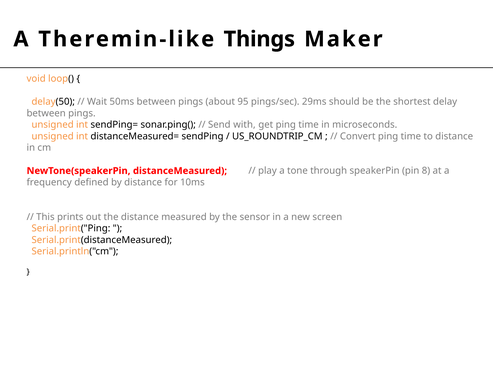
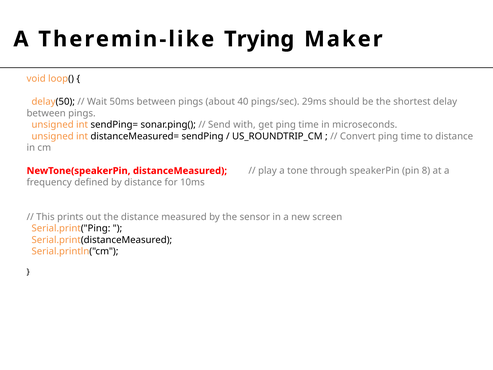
Things: Things -> Trying
95: 95 -> 40
